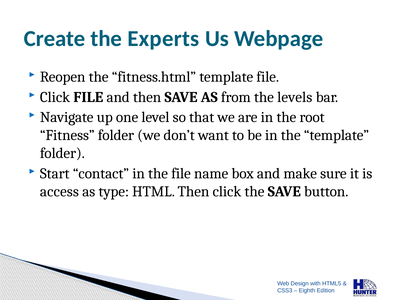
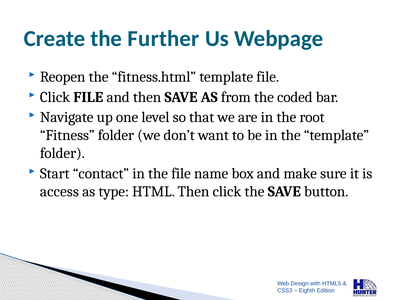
Experts: Experts -> Further
levels: levels -> coded
